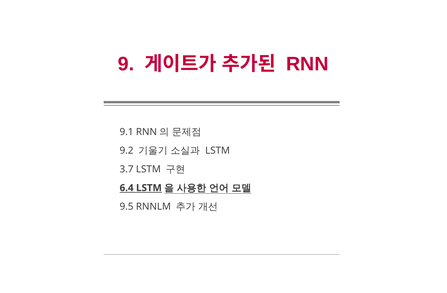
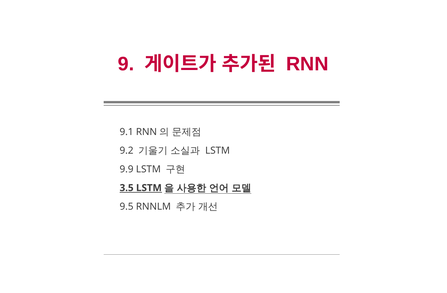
3.7: 3.7 -> 9.9
6.4: 6.4 -> 3.5
